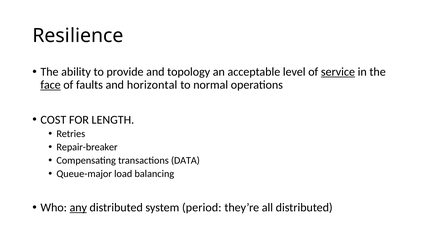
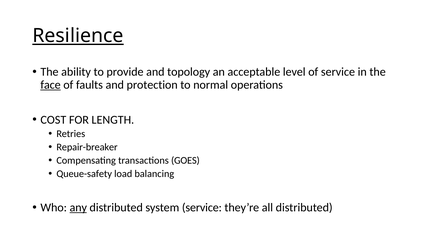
Resilience underline: none -> present
service at (338, 72) underline: present -> none
horizontal: horizontal -> protection
DATA: DATA -> GOES
Queue-major: Queue-major -> Queue-safety
system period: period -> service
